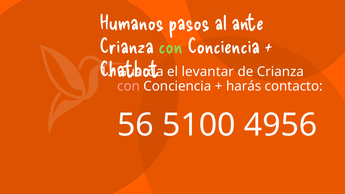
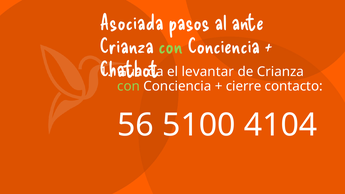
Humanos: Humanos -> Asociada
con at (129, 86) colour: pink -> light green
harás: harás -> cierre
4956: 4956 -> 4104
